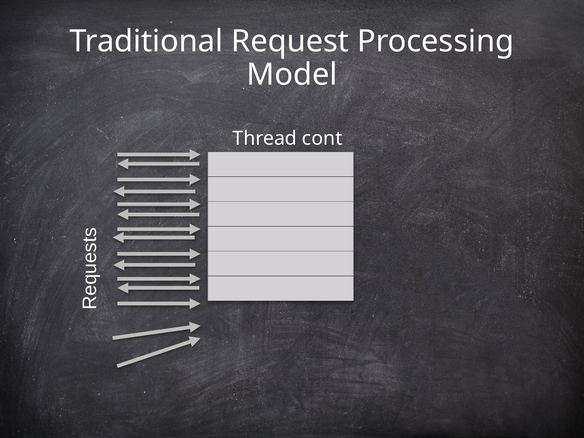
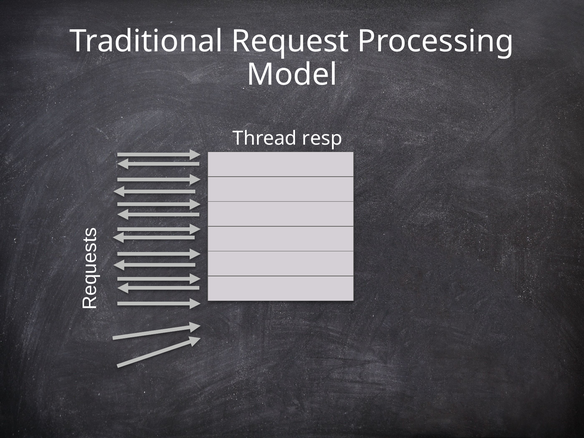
cont: cont -> resp
